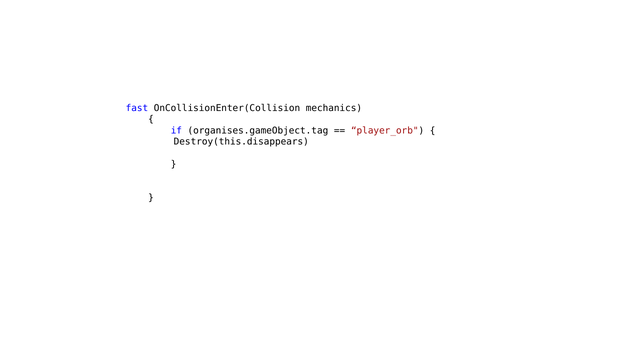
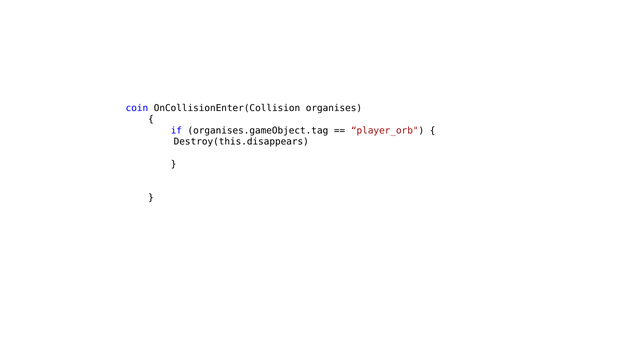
fast: fast -> coin
mechanics: mechanics -> organises
